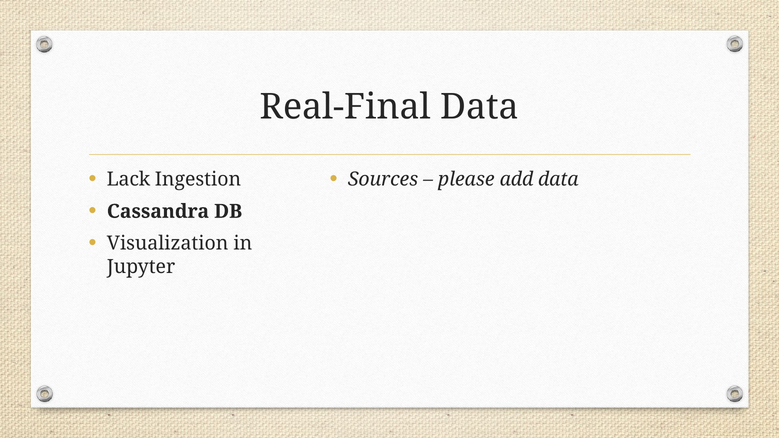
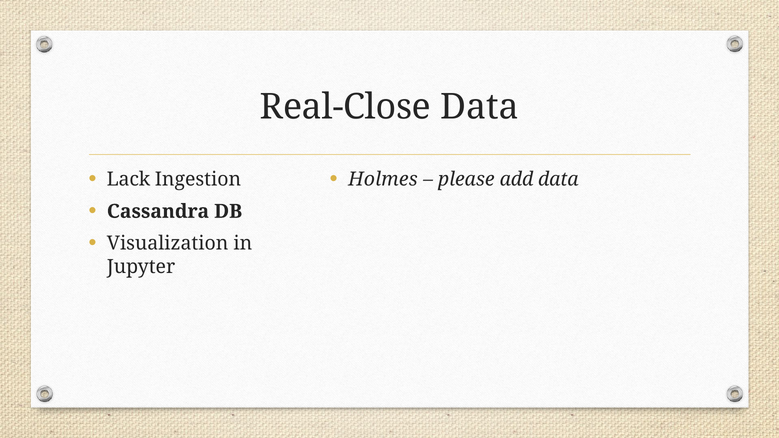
Real-Final: Real-Final -> Real-Close
Sources: Sources -> Holmes
